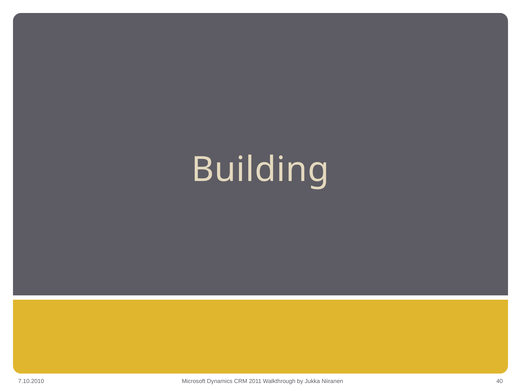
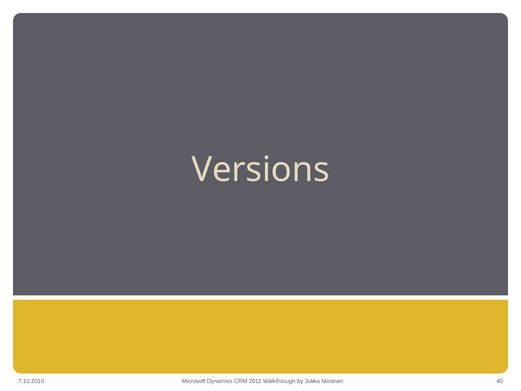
Building: Building -> Versions
